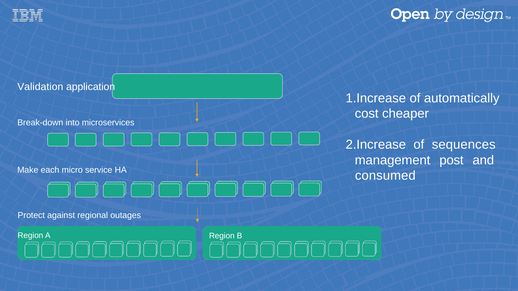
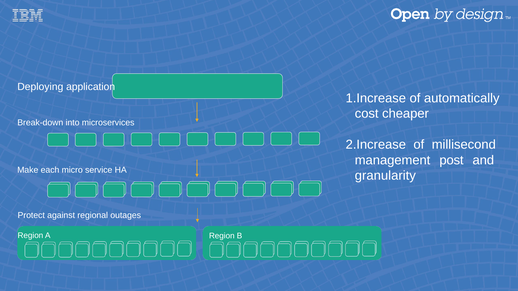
Validation: Validation -> Deploying
sequences: sequences -> millisecond
consumed: consumed -> granularity
